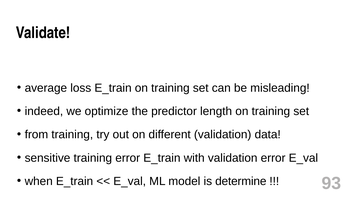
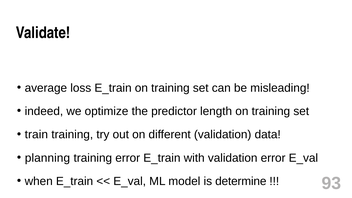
from: from -> train
sensitive: sensitive -> planning
